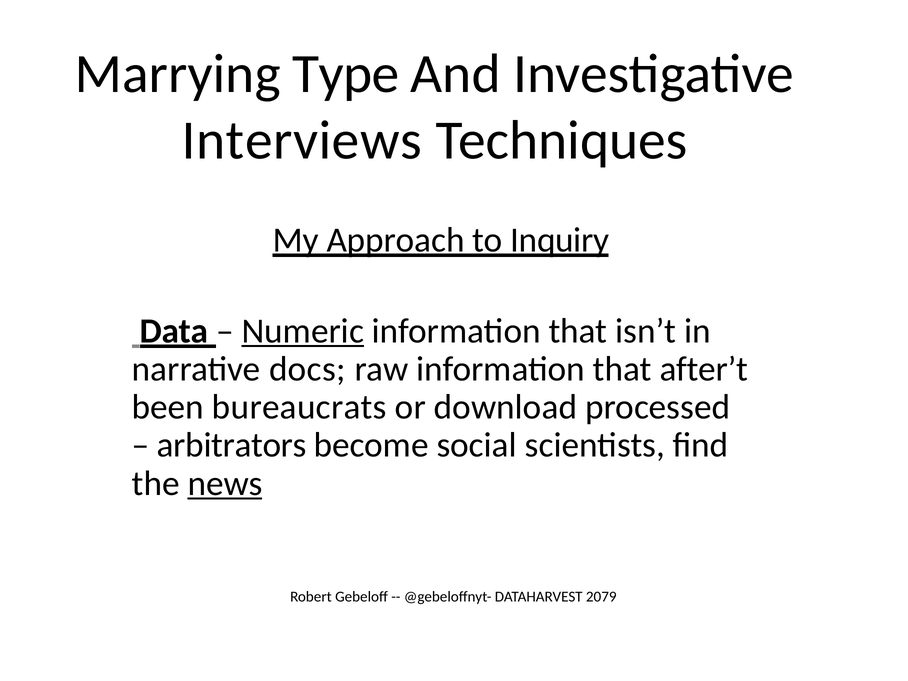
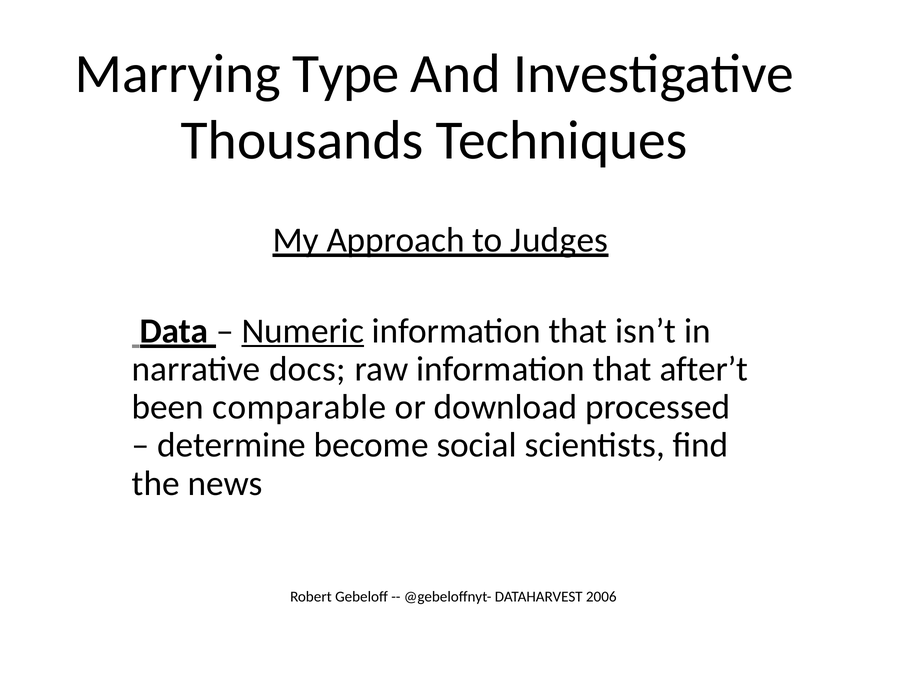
Interviews: Interviews -> Thousands
Inquiry: Inquiry -> Judges
bureaucrats: bureaucrats -> comparable
arbitrators: arbitrators -> determine
news underline: present -> none
2079: 2079 -> 2006
